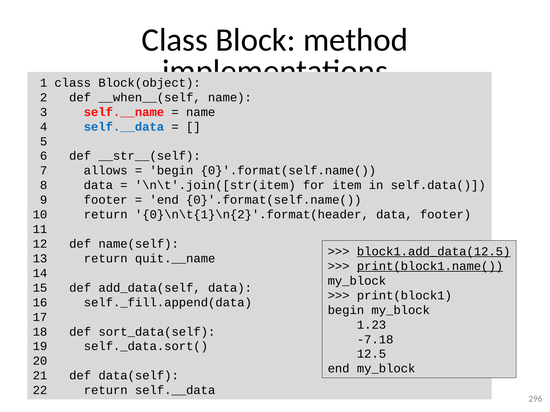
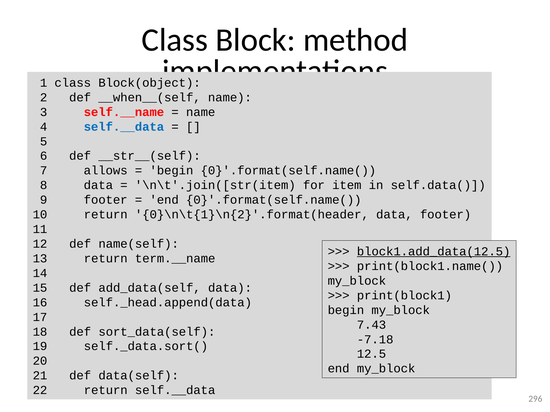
quit.__name: quit.__name -> term.__name
print(block1.name( underline: present -> none
self._fill.append(data: self._fill.append(data -> self._head.append(data
1.23: 1.23 -> 7.43
